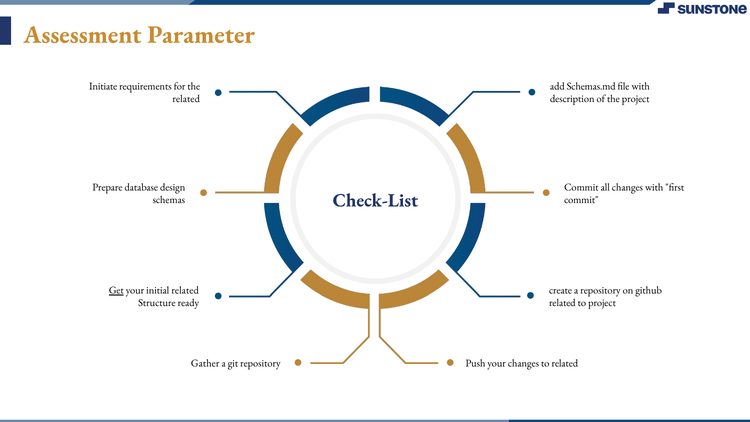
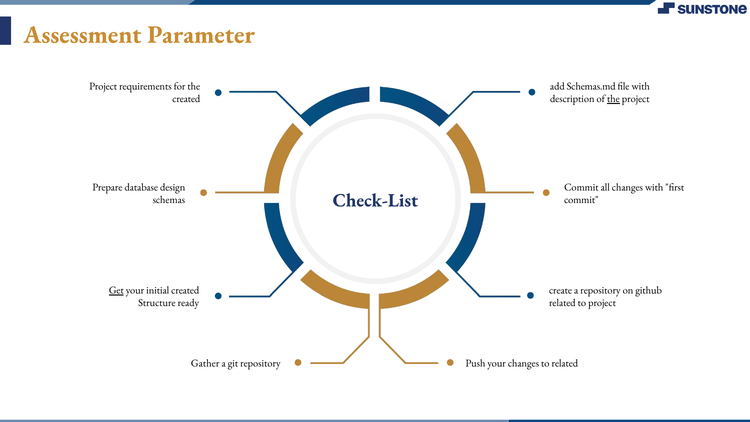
Initiate at (103, 86): Initiate -> Project
related at (186, 99): related -> created
the at (613, 99) underline: none -> present
initial related: related -> created
